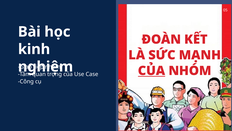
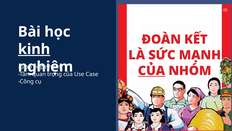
kinh underline: none -> present
